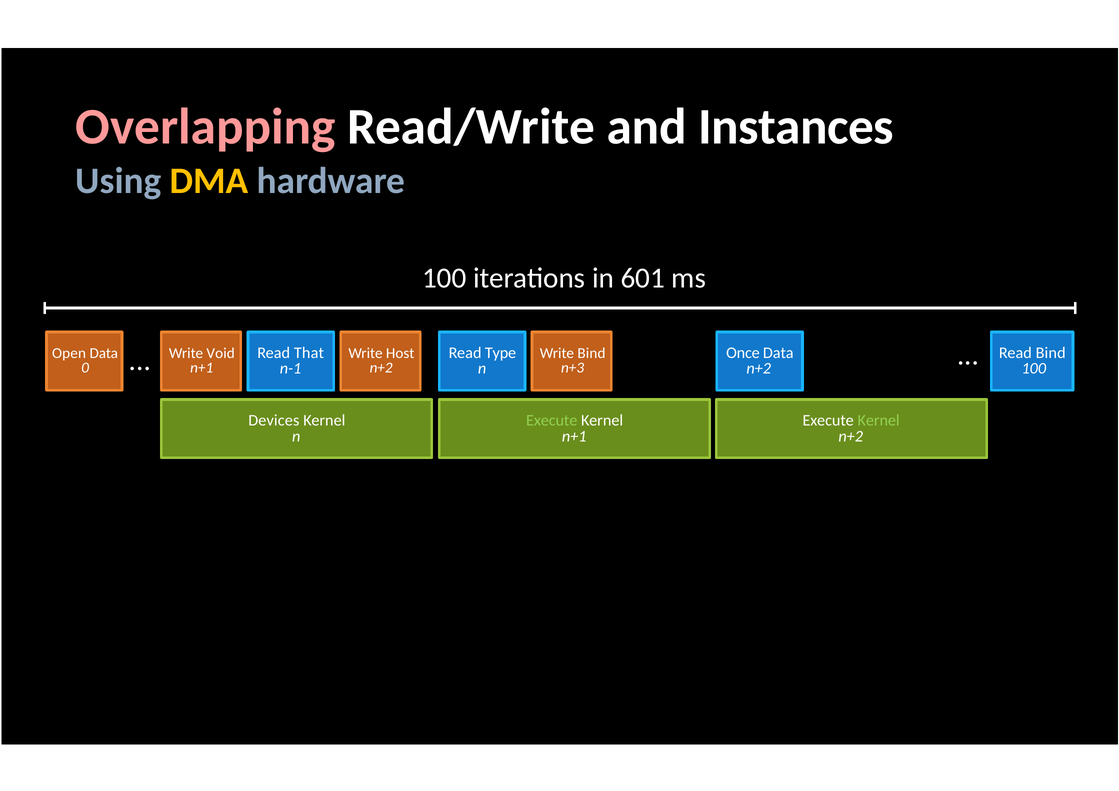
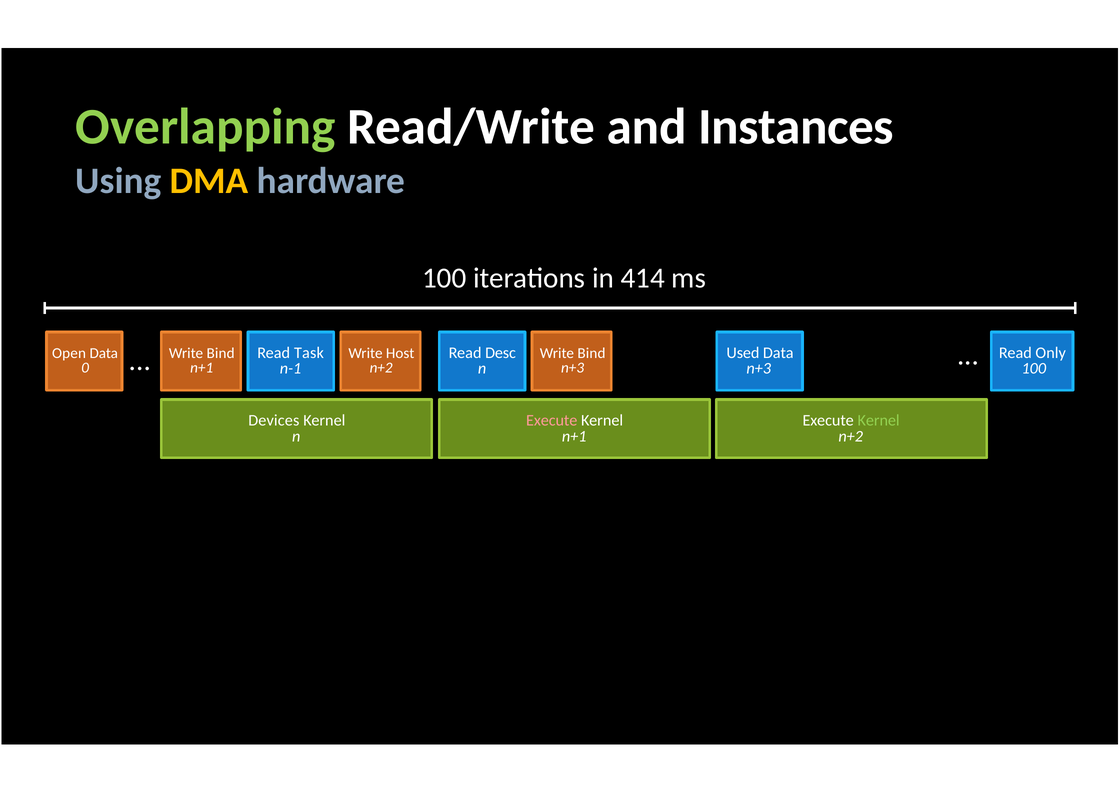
Overlapping colour: pink -> light green
601: 601 -> 414
That: That -> Task
Type: Type -> Desc
Once: Once -> Used
Void at (221, 354): Void -> Bind
Read Bind: Bind -> Only
n+2 at (759, 369): n+2 -> n+3
Execute at (552, 421) colour: light green -> pink
